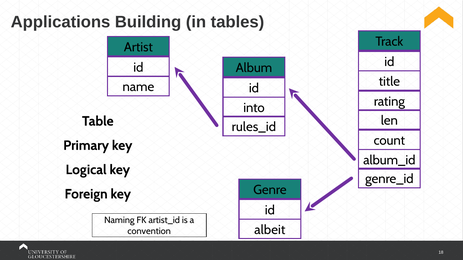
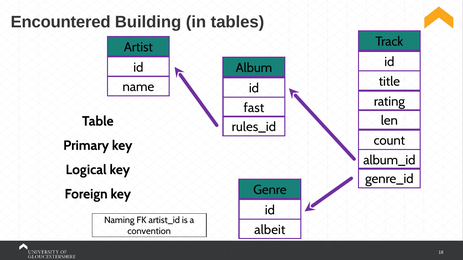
Applications: Applications -> Encountered
into: into -> fast
